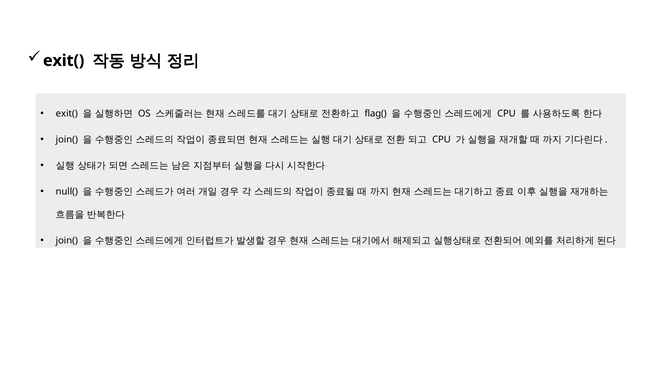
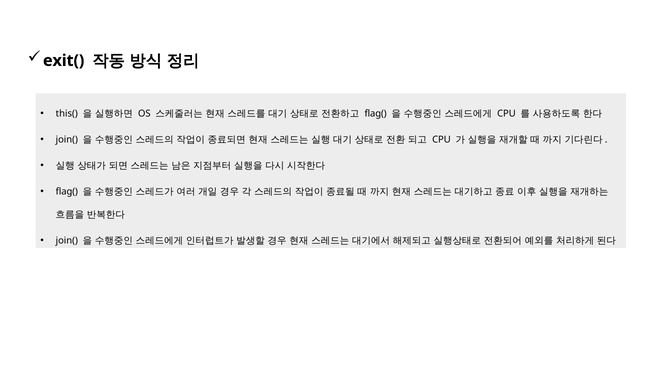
exit( at (67, 113): exit( -> this(
null( at (67, 192): null( -> flag(
